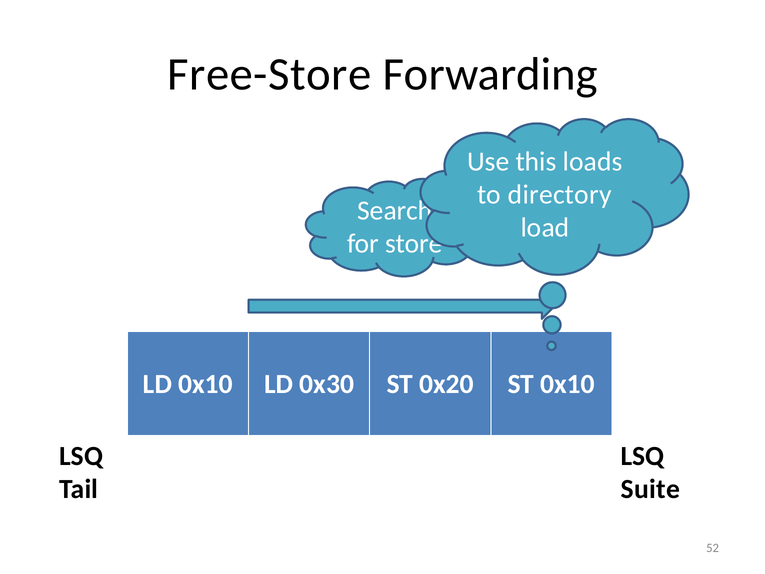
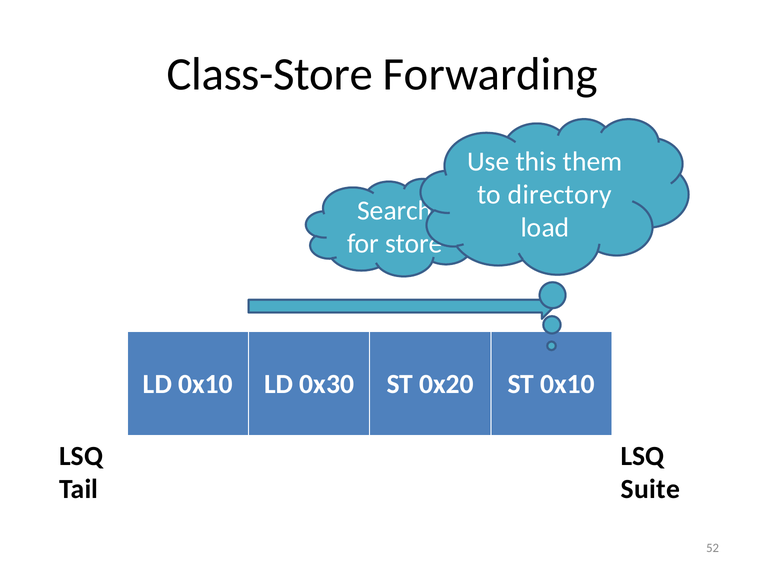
Free-Store: Free-Store -> Class-Store
loads: loads -> them
